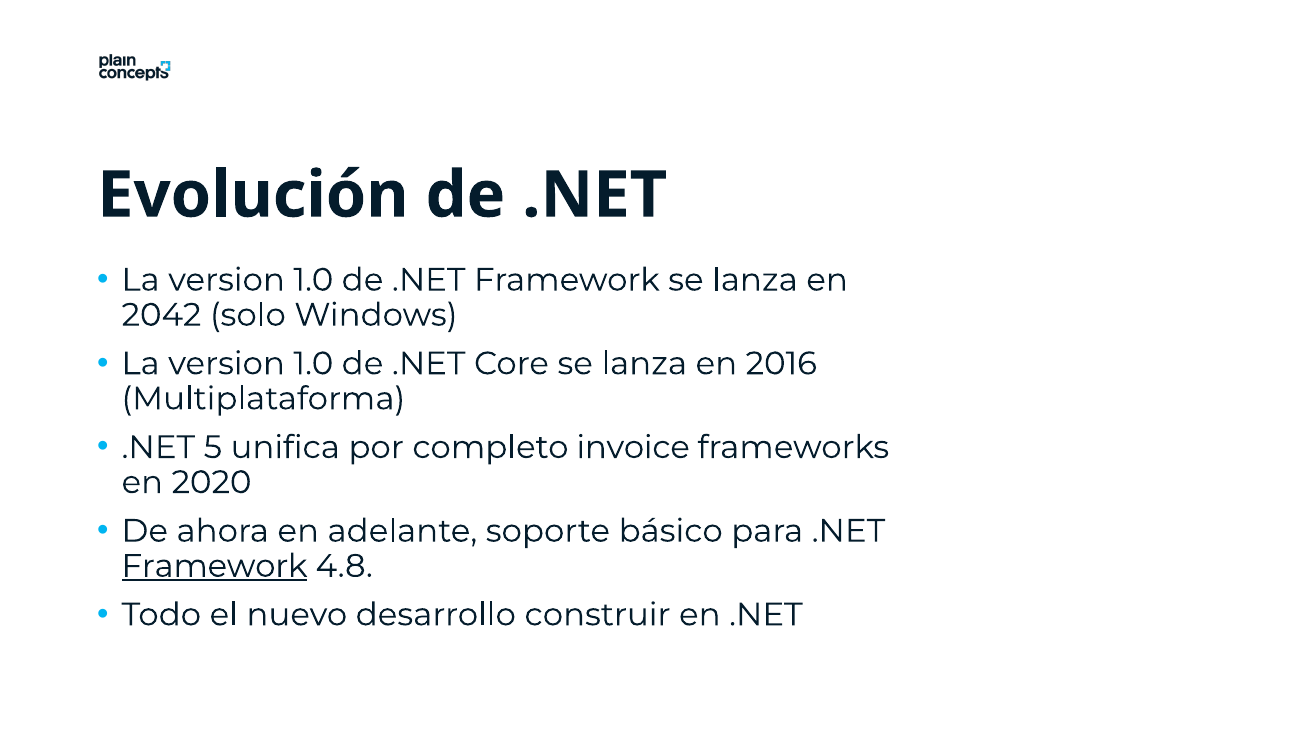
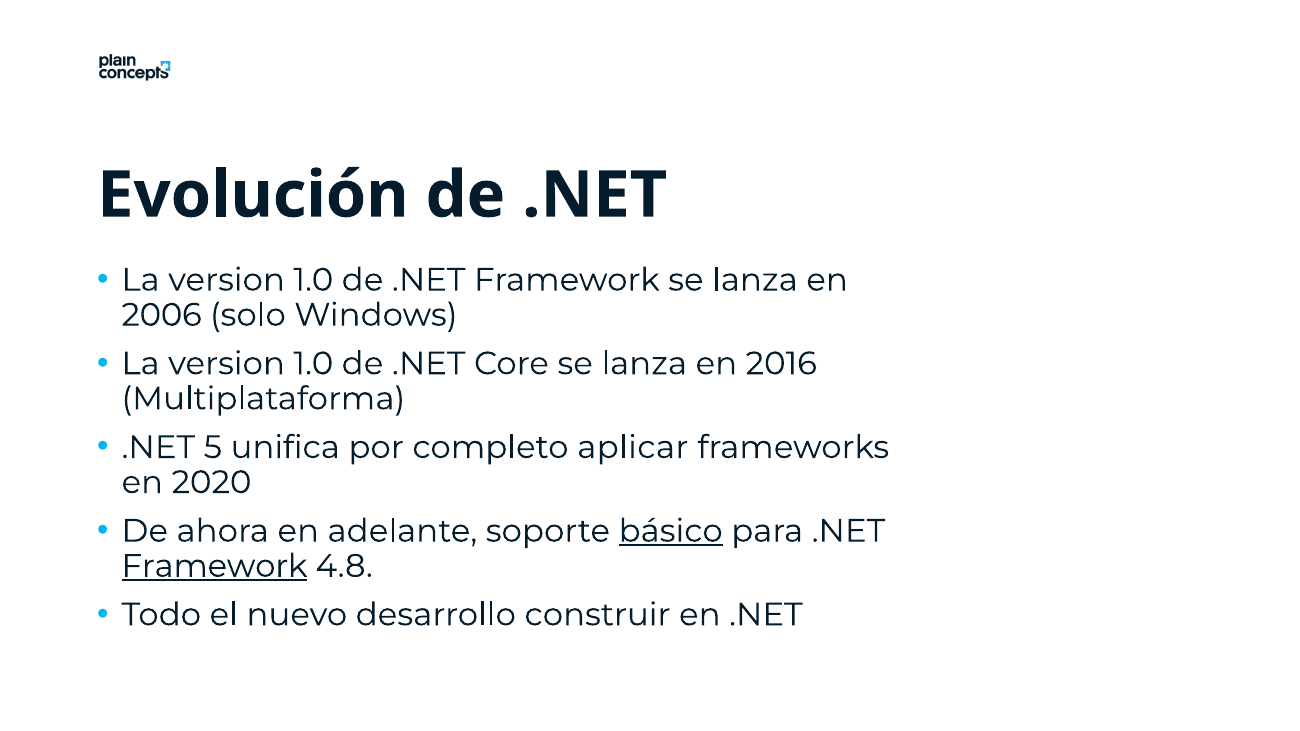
2042: 2042 -> 2006
invoice: invoice -> aplicar
básico underline: none -> present
